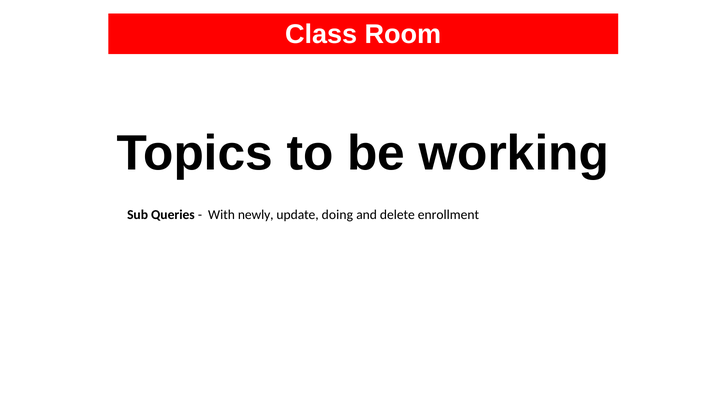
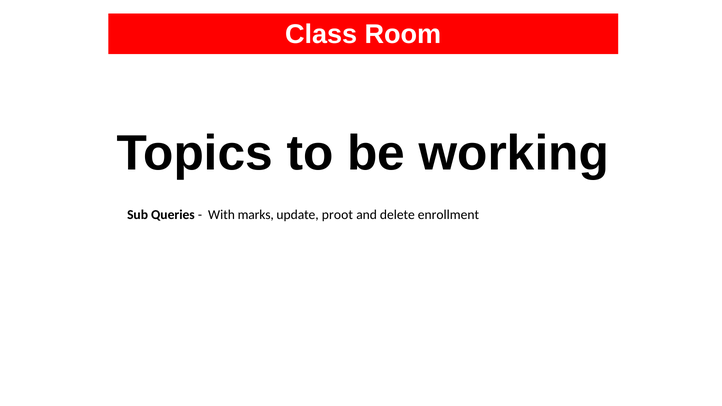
newly: newly -> marks
doing: doing -> proot
